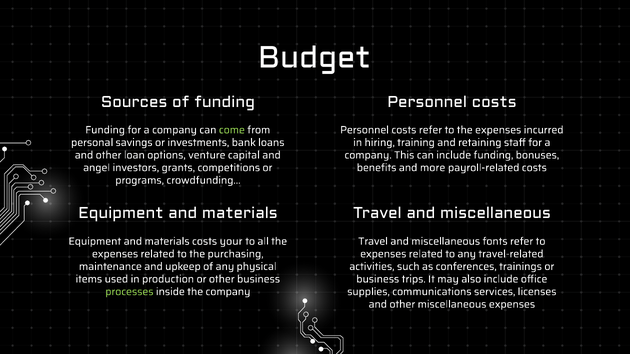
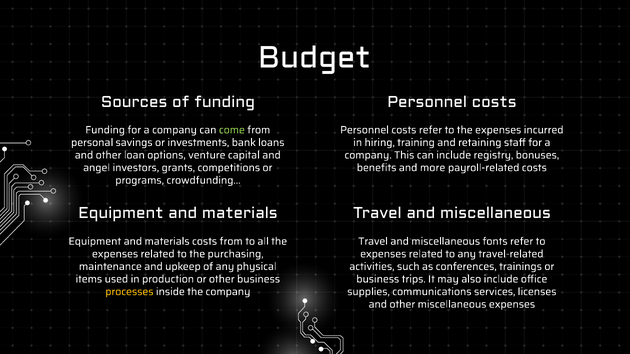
include funding: funding -> registry
costs your: your -> from
processes colour: light green -> yellow
